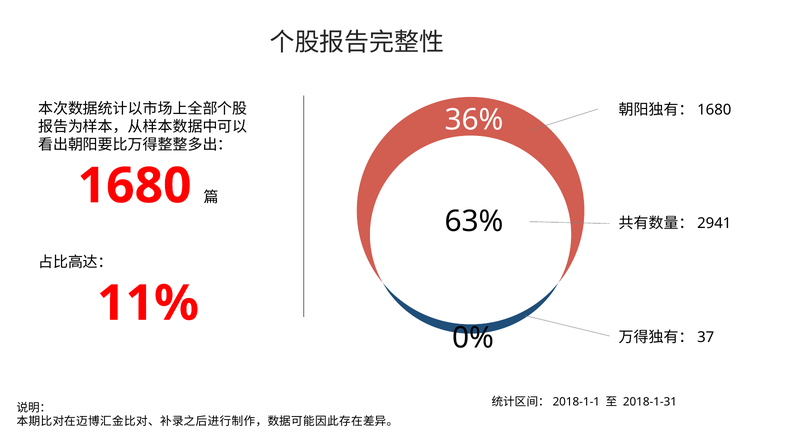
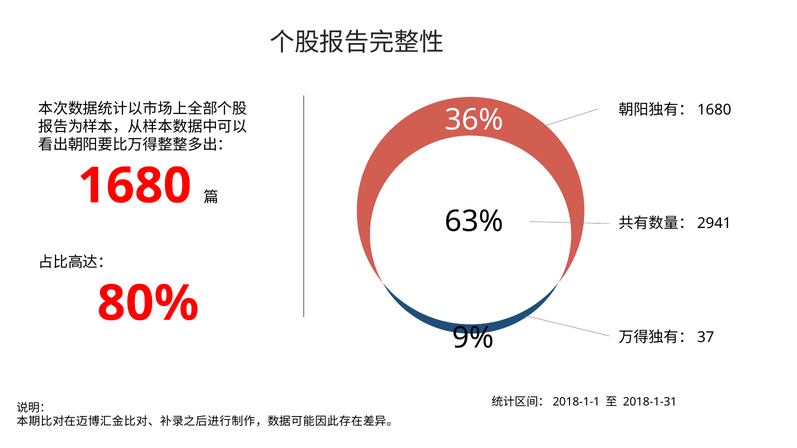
11%: 11% -> 80%
0%: 0% -> 9%
